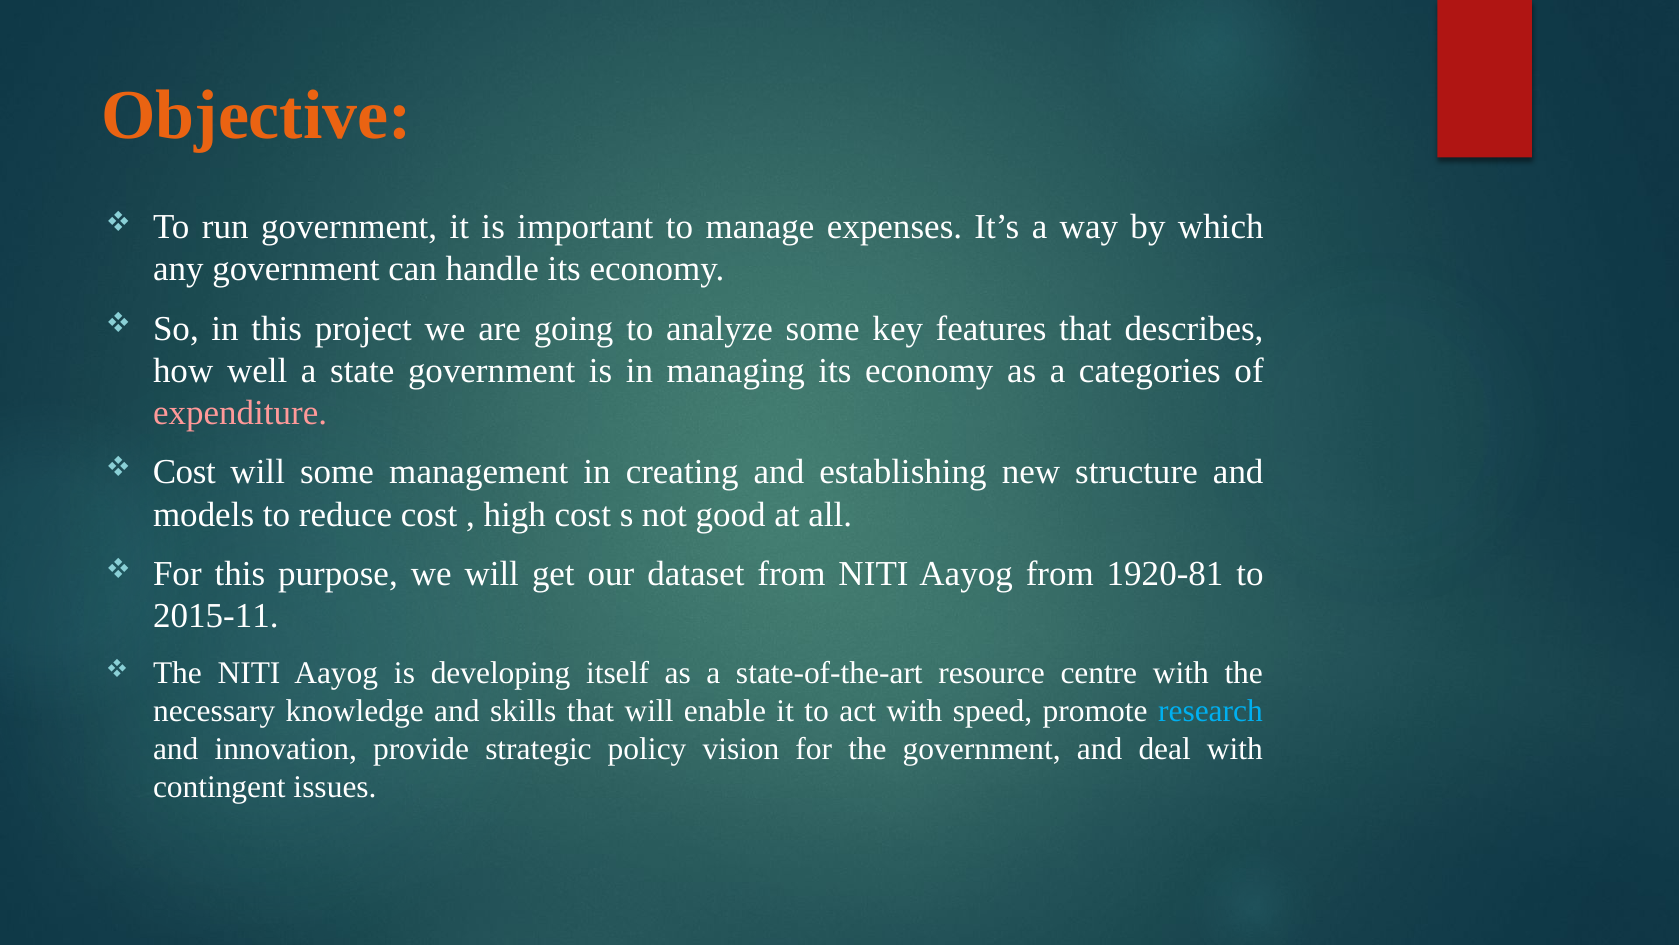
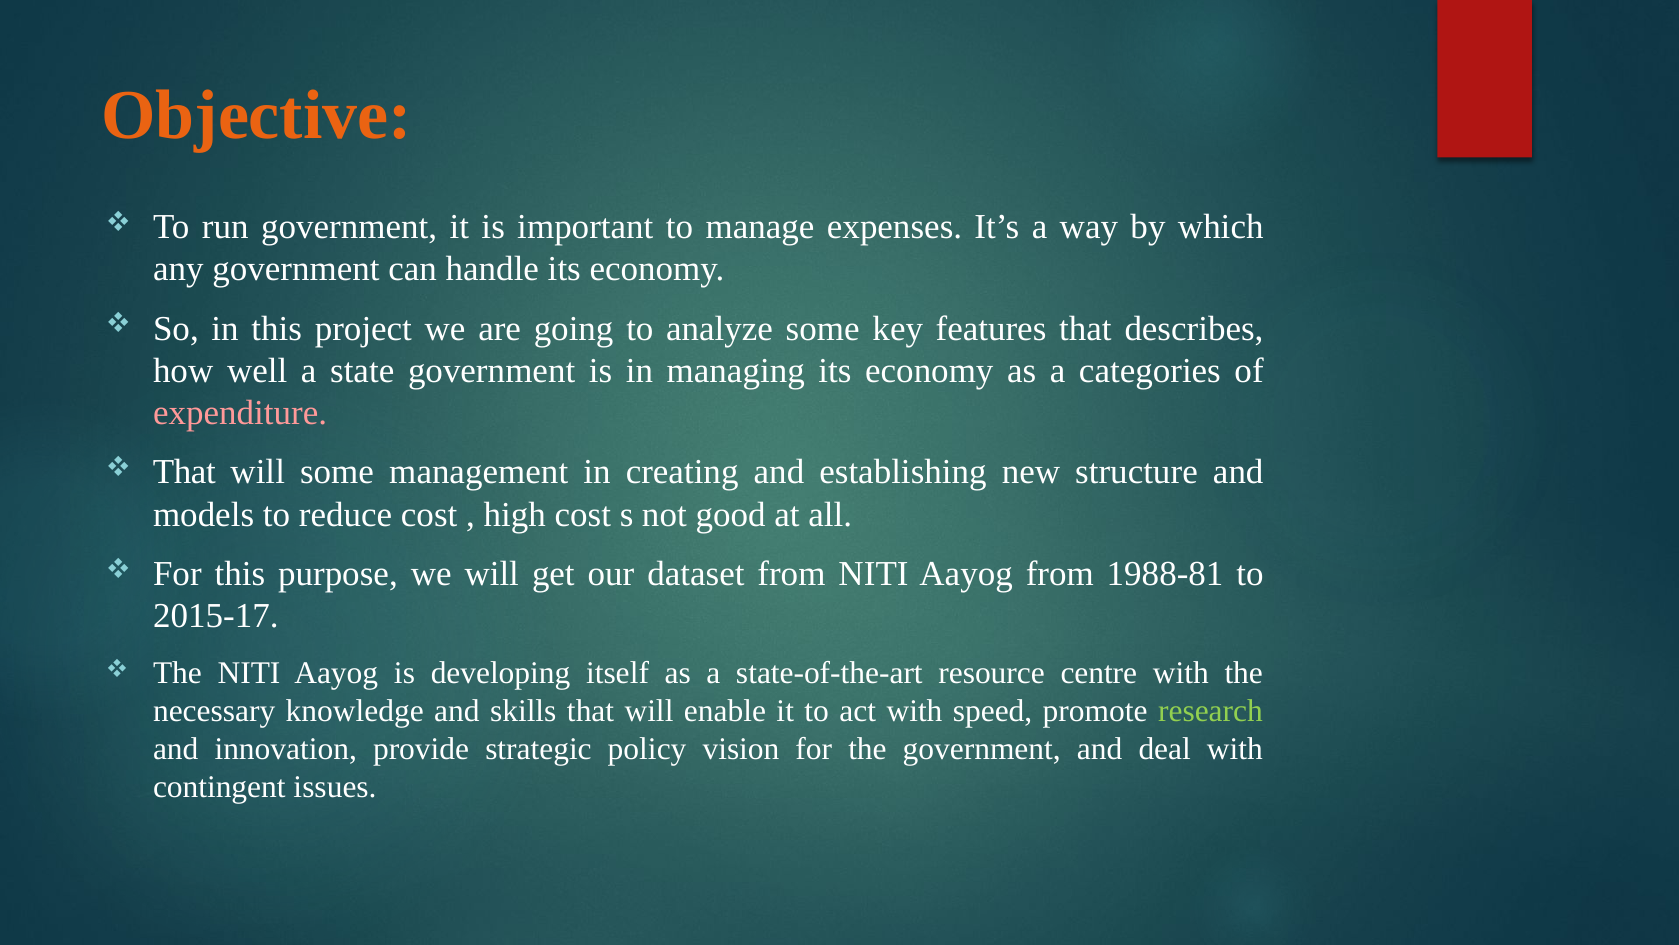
Cost at (184, 472): Cost -> That
1920-81: 1920-81 -> 1988-81
2015-11: 2015-11 -> 2015-17
research colour: light blue -> light green
